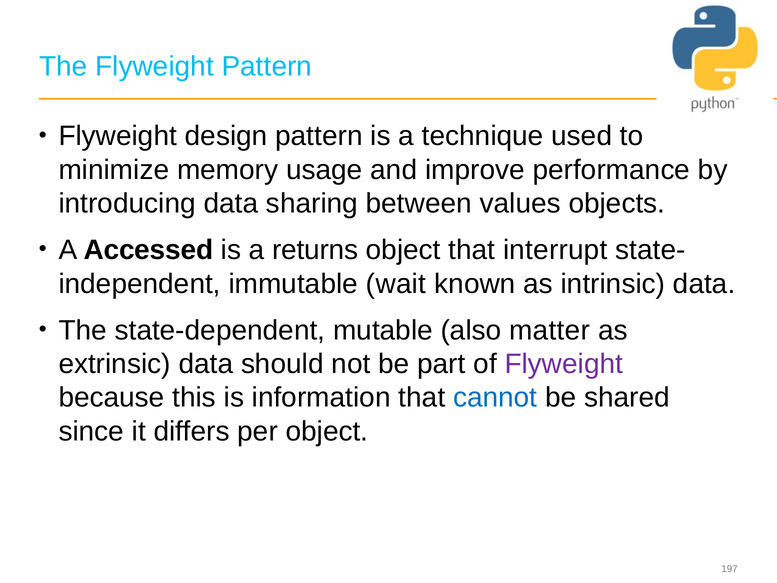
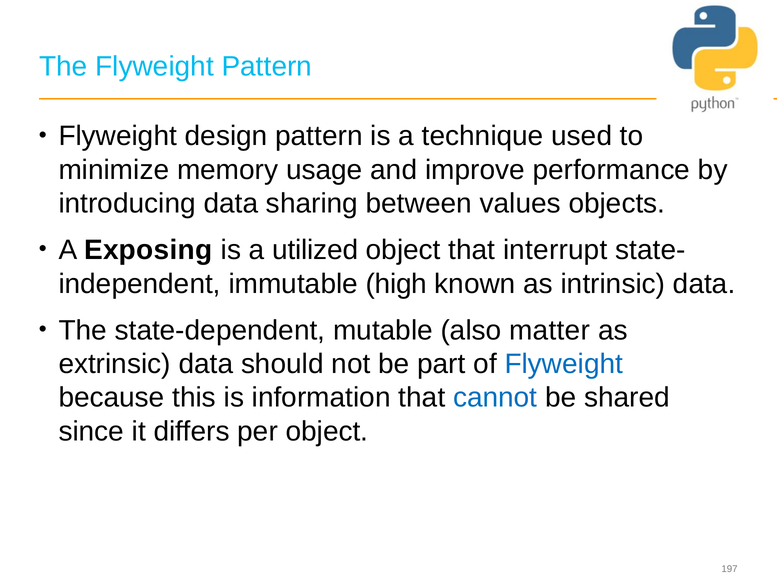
Accessed: Accessed -> Exposing
returns: returns -> utilized
wait: wait -> high
Flyweight at (564, 364) colour: purple -> blue
